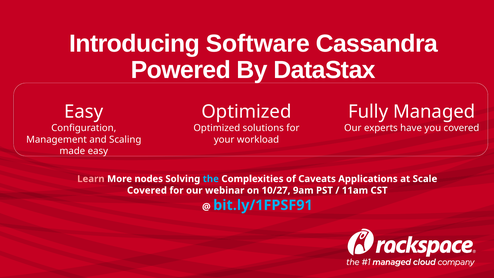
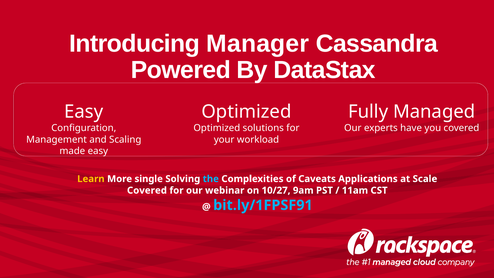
Software: Software -> Manager
Learn colour: pink -> yellow
nodes: nodes -> single
